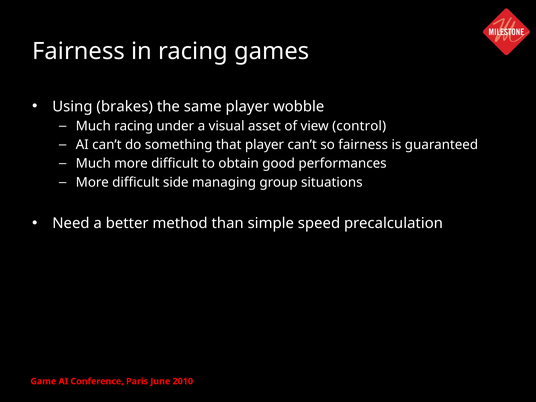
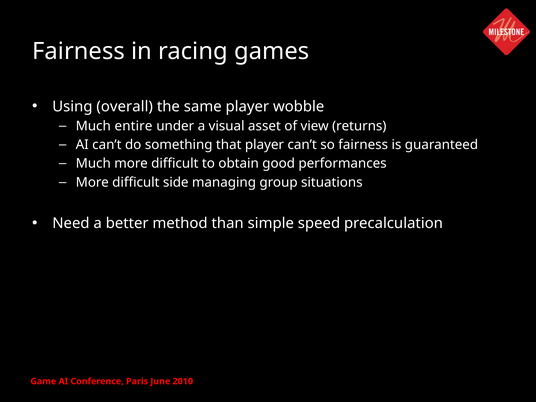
brakes: brakes -> overall
Much racing: racing -> entire
control: control -> returns
